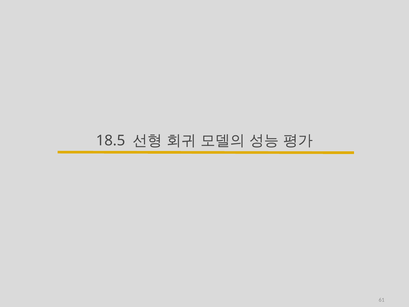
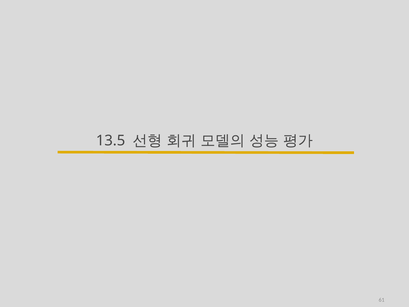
18.5: 18.5 -> 13.5
